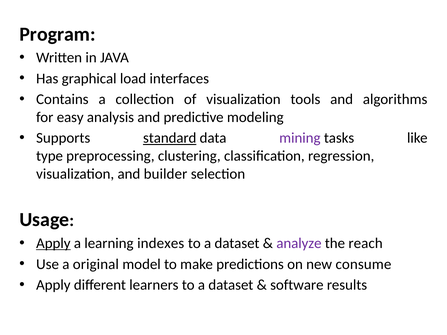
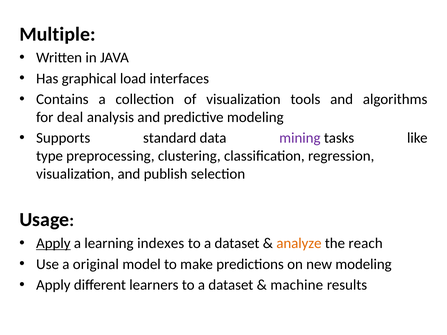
Program: Program -> Multiple
easy: easy -> deal
standard underline: present -> none
builder: builder -> publish
analyze colour: purple -> orange
new consume: consume -> modeling
software: software -> machine
